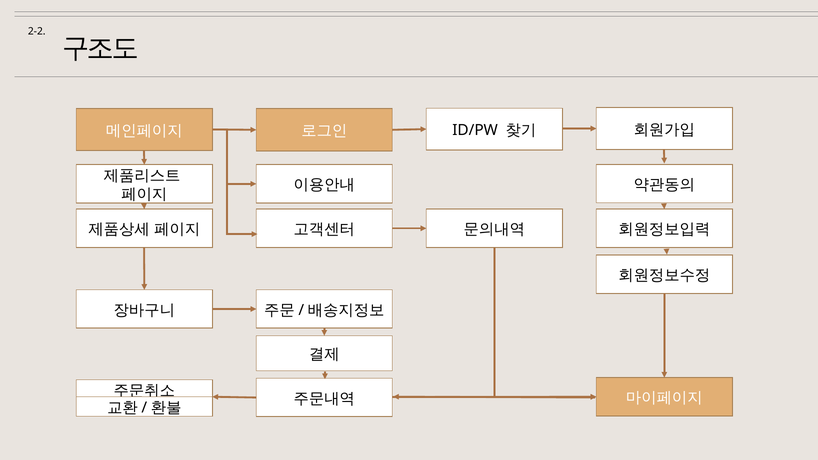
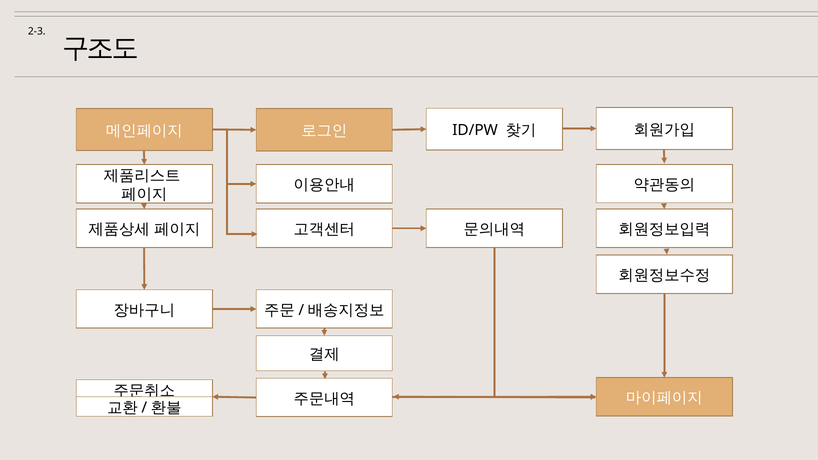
2-2: 2-2 -> 2-3
